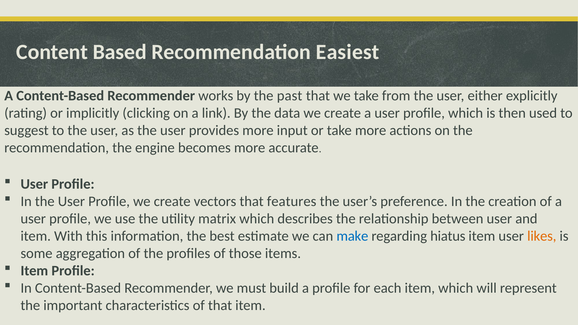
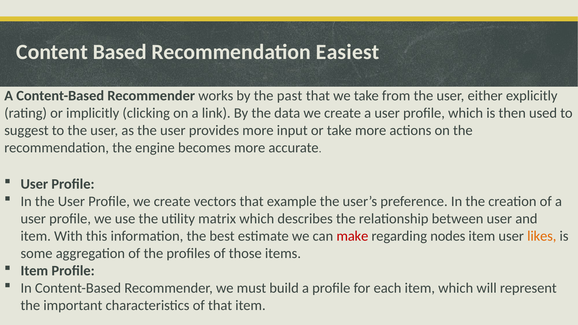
features: features -> example
make colour: blue -> red
hiatus: hiatus -> nodes
